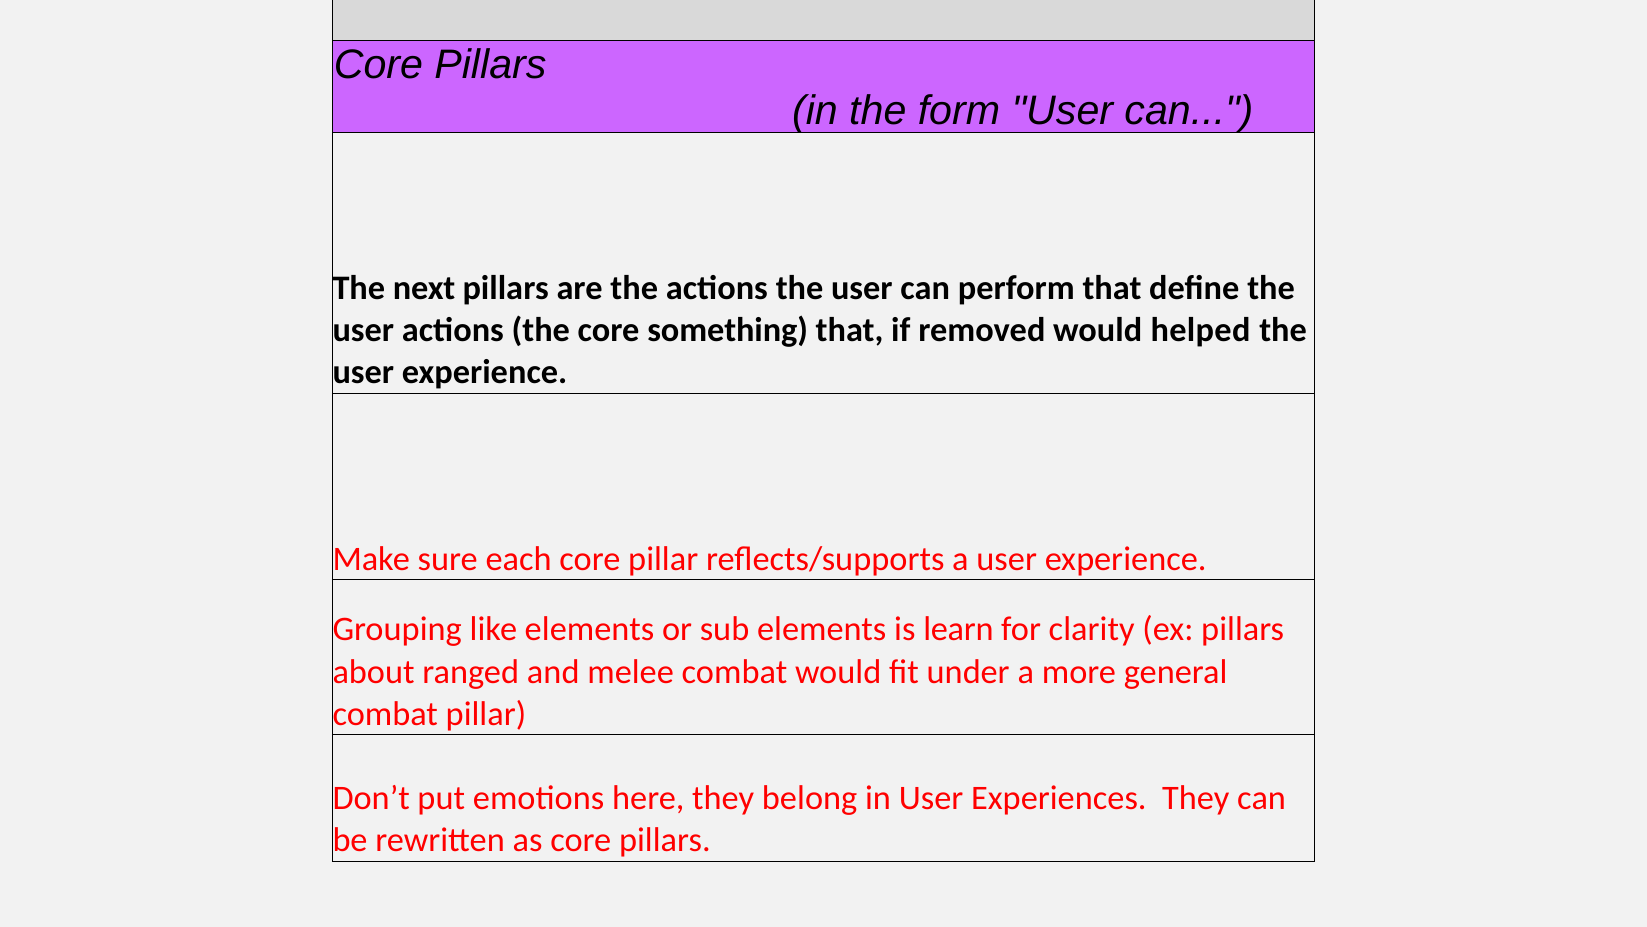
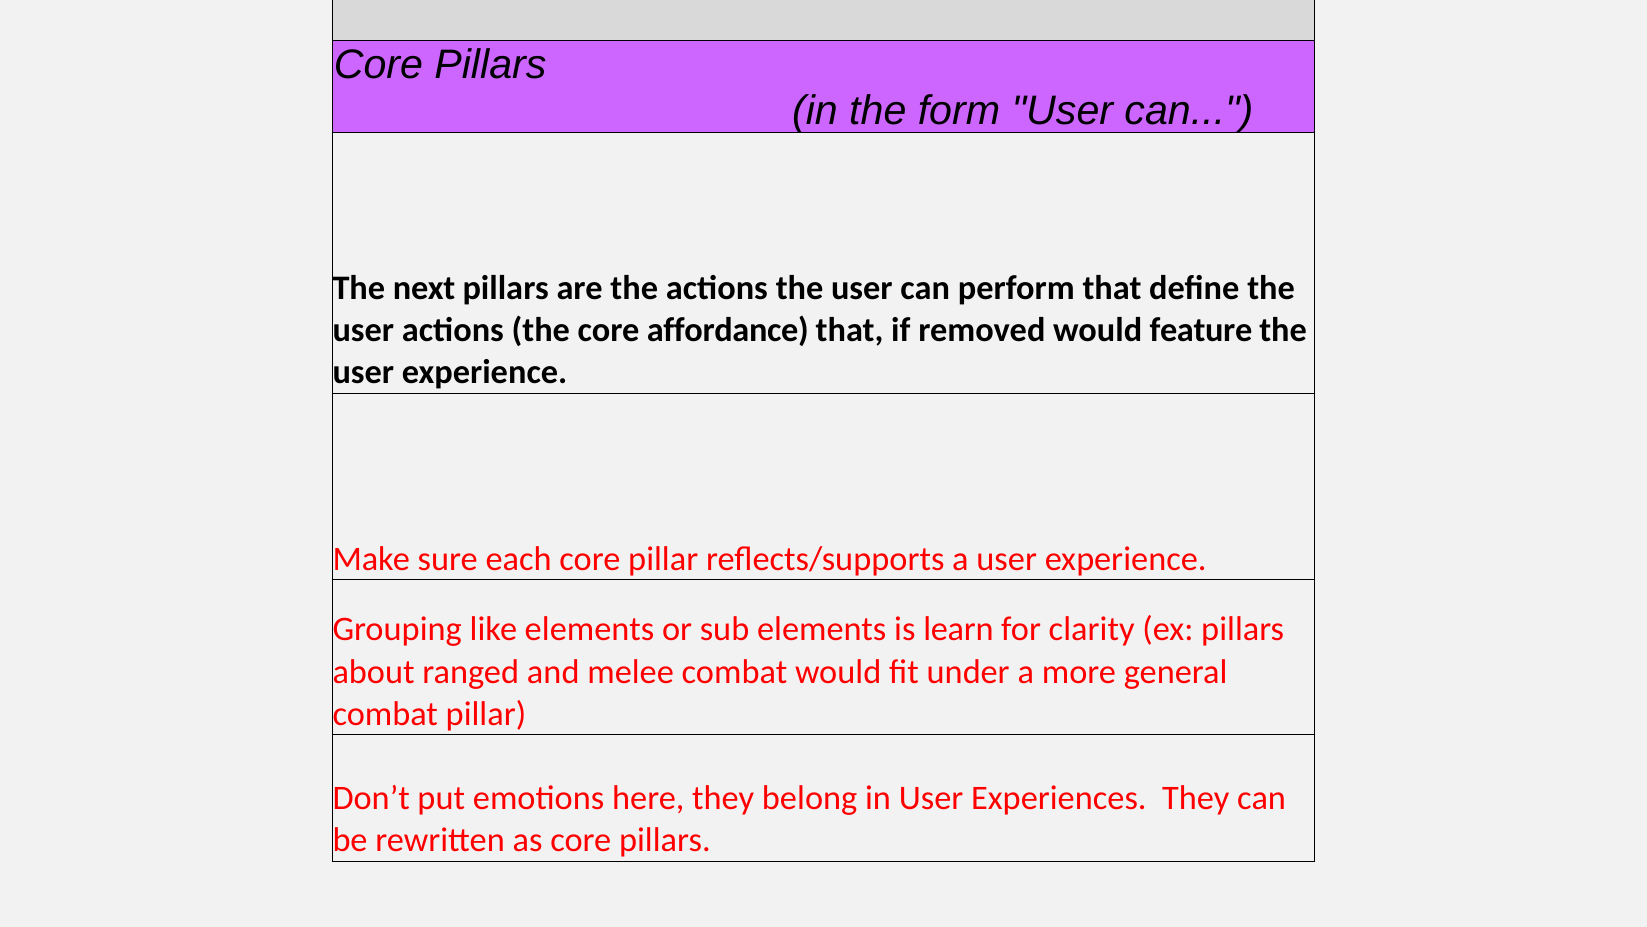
something: something -> affordance
helped: helped -> feature
